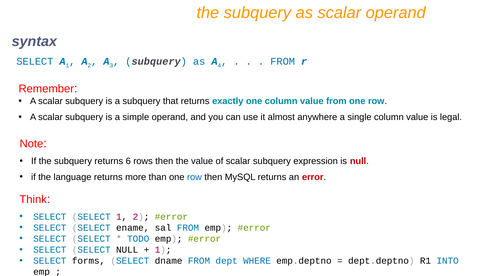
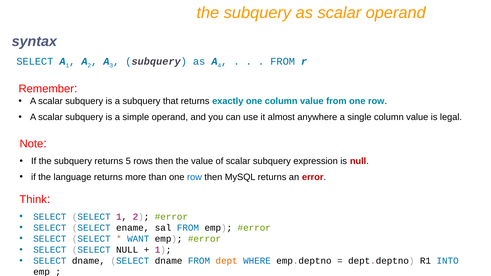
6: 6 -> 5
TODO: TODO -> WANT
forms at (89, 261): forms -> dname
dept colour: blue -> orange
